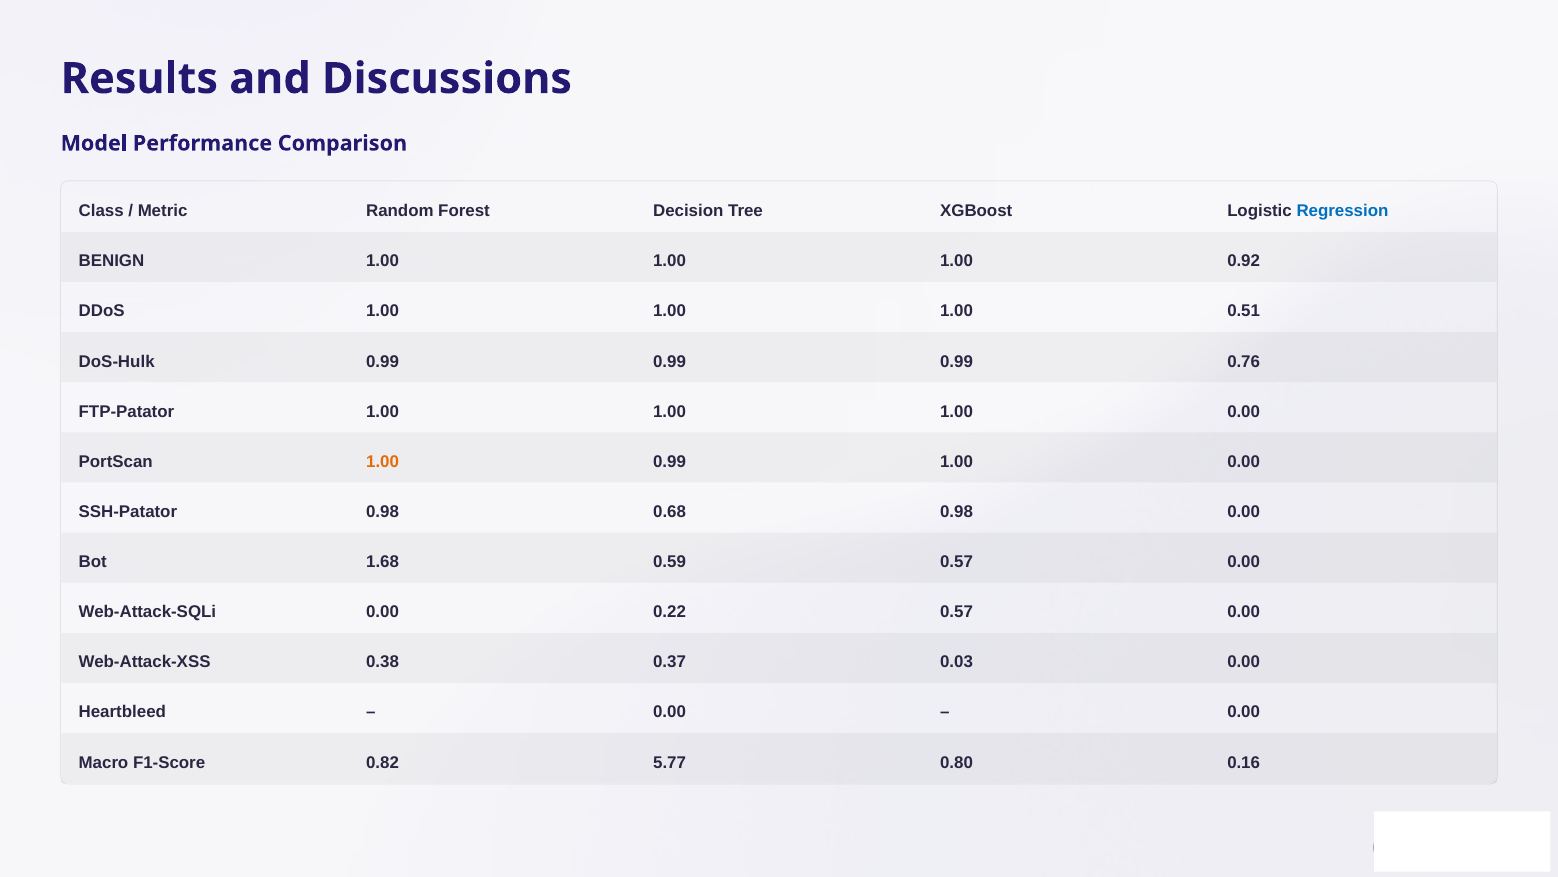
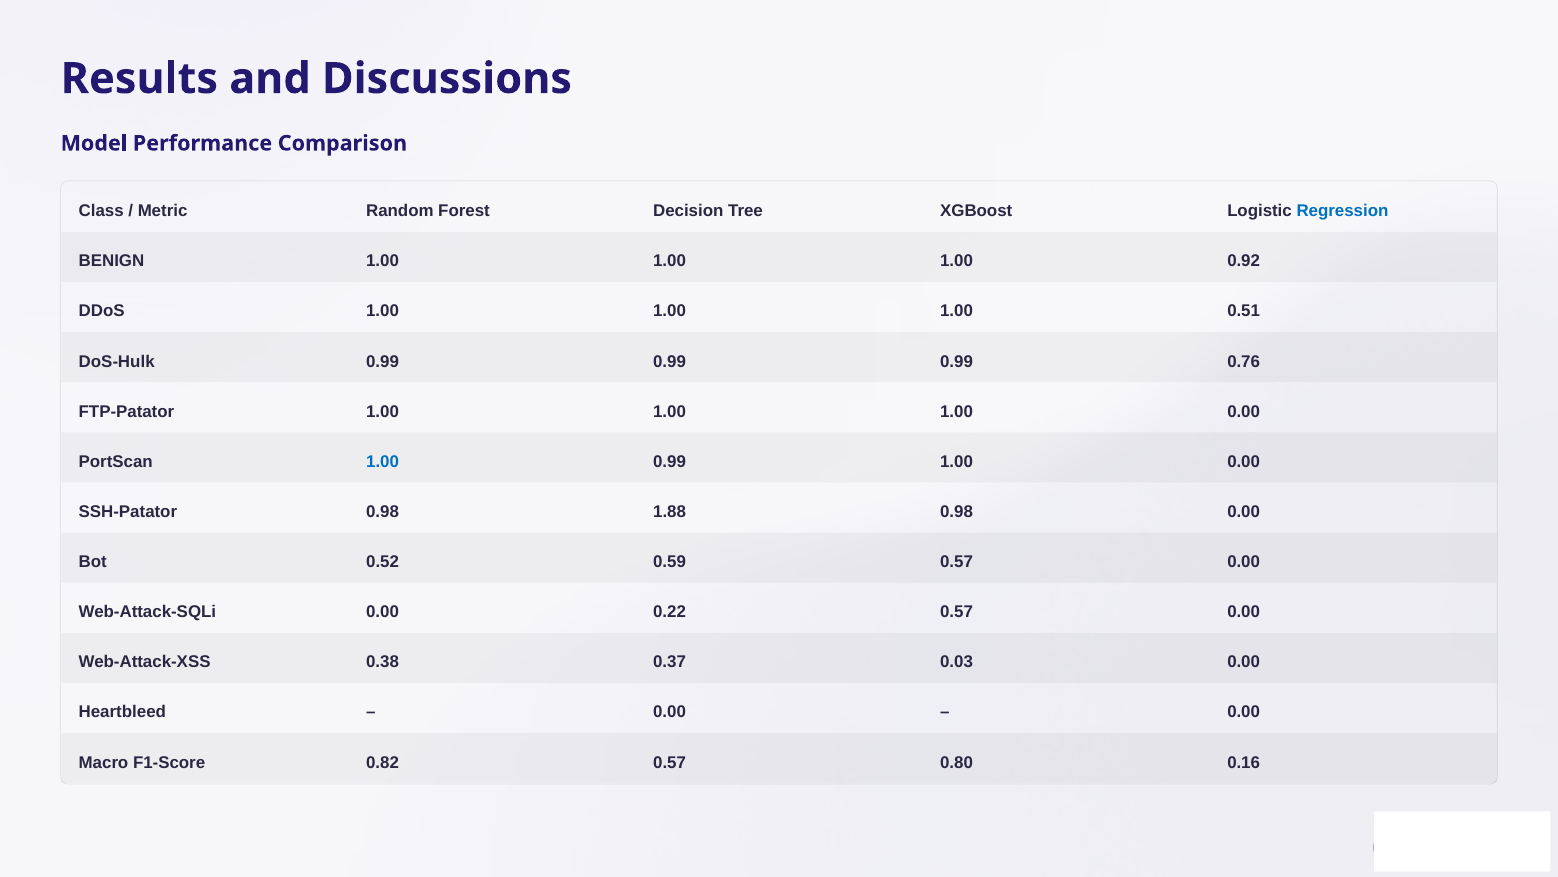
1.00 at (383, 461) colour: orange -> blue
0.68: 0.68 -> 1.88
1.68: 1.68 -> 0.52
0.82 5.77: 5.77 -> 0.57
